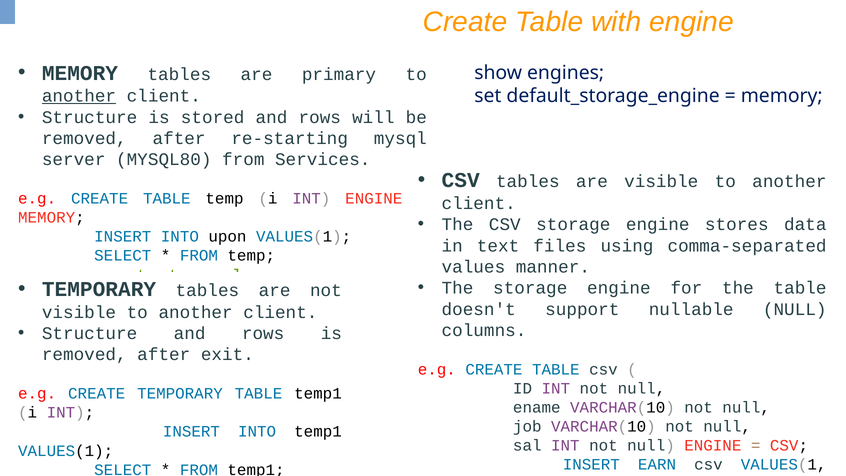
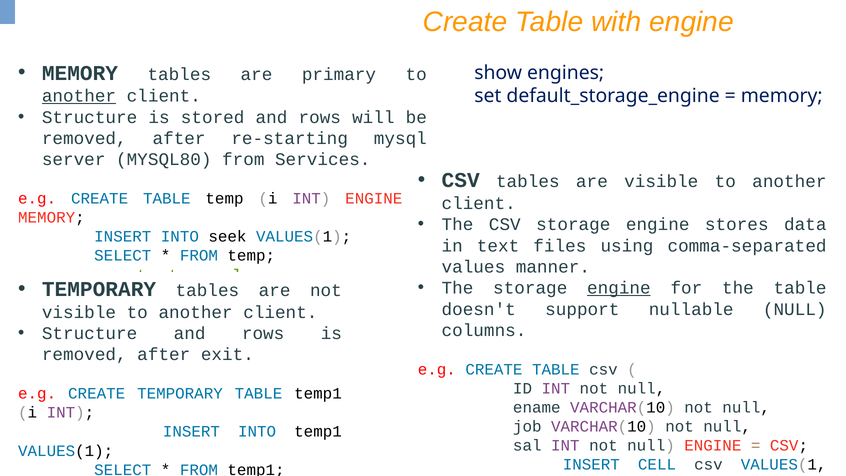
upon: upon -> seek
engine at (619, 288) underline: none -> present
EARN: EARN -> CELL
